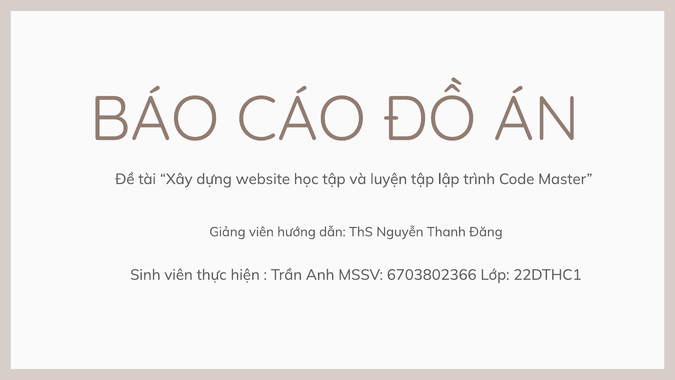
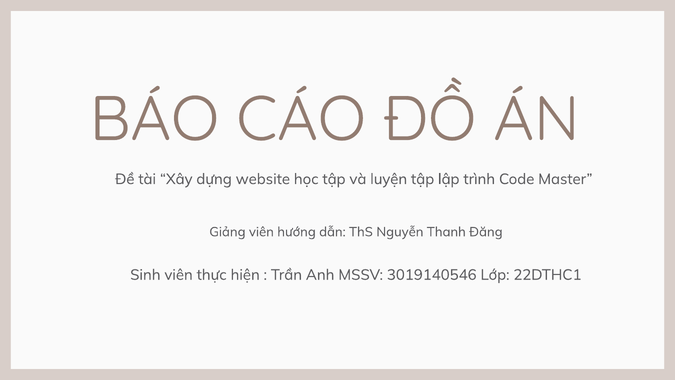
6703802366: 6703802366 -> 3019140546
